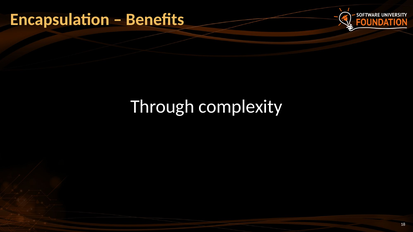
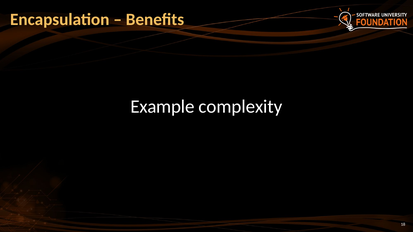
Through: Through -> Example
